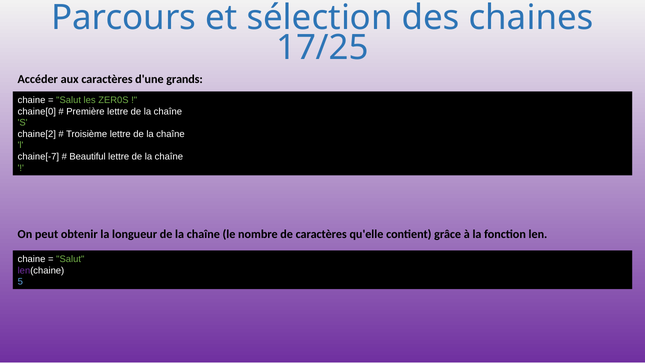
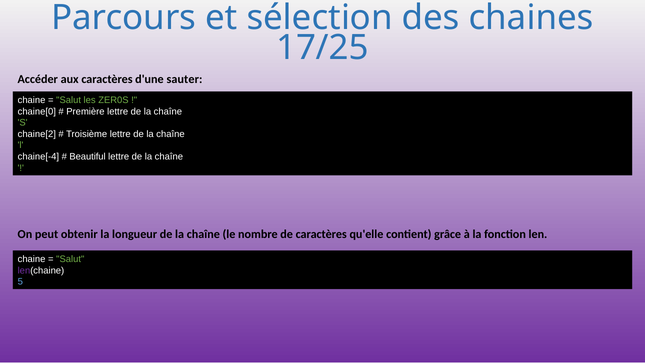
grands: grands -> sauter
chaine[-7: chaine[-7 -> chaine[-4
